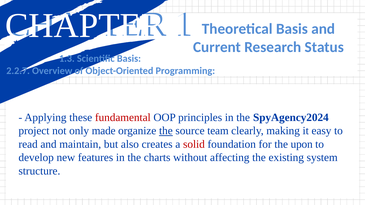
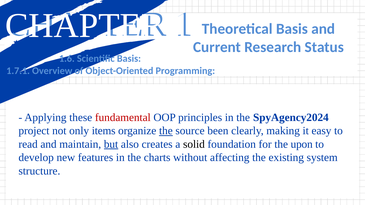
1.3: 1.3 -> 1.6
2.2.7: 2.2.7 -> 1.7.1
made: made -> items
team: team -> been
but underline: none -> present
solid colour: red -> black
